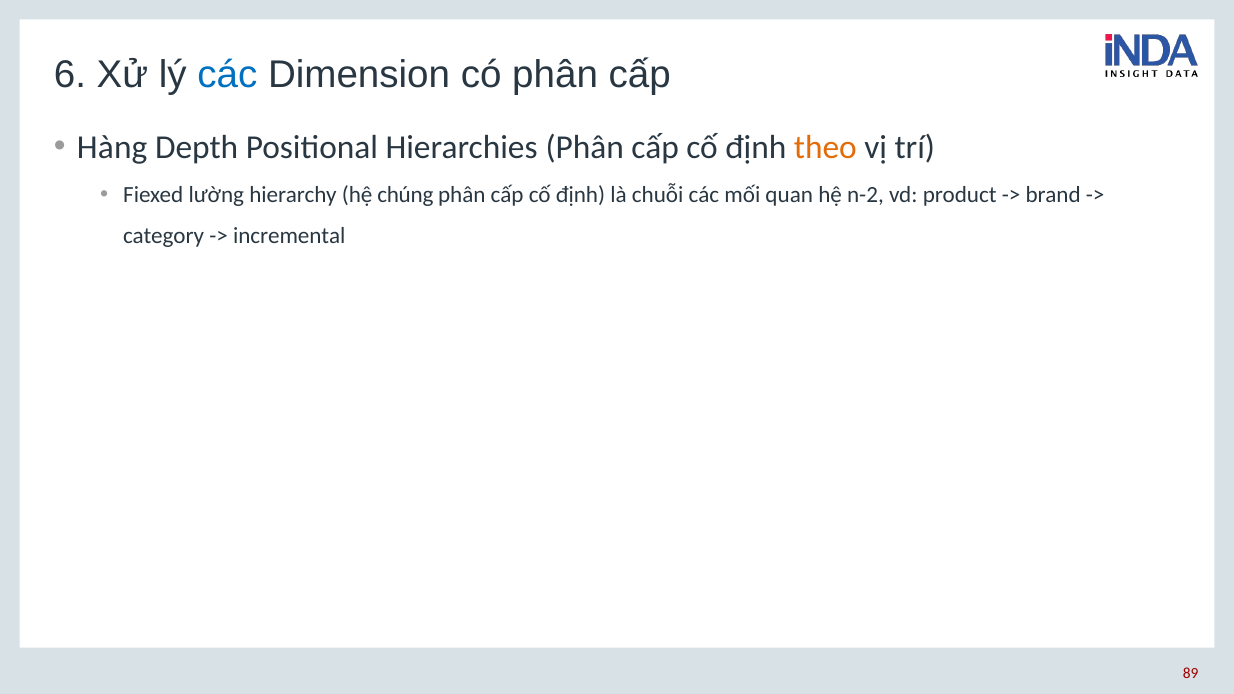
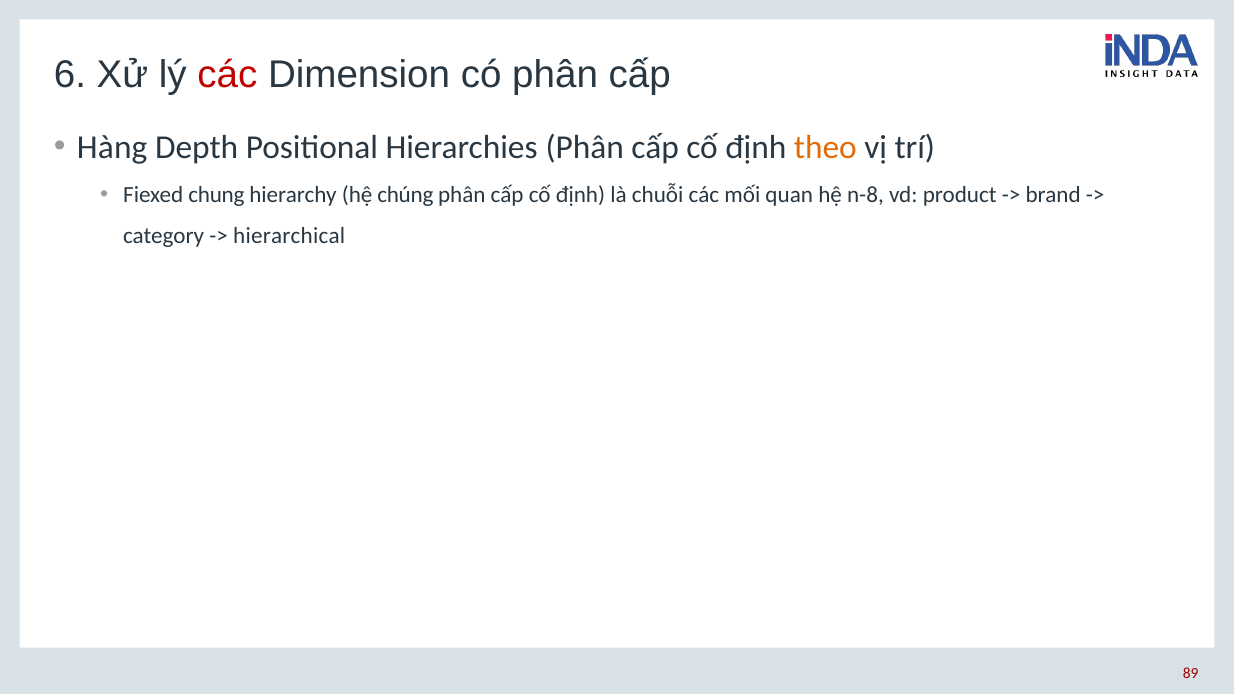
các at (227, 74) colour: blue -> red
lường: lường -> chung
n-2: n-2 -> n-8
incremental: incremental -> hierarchical
